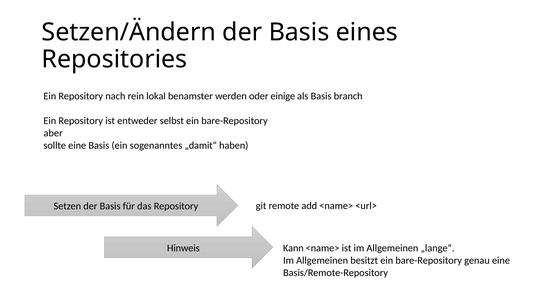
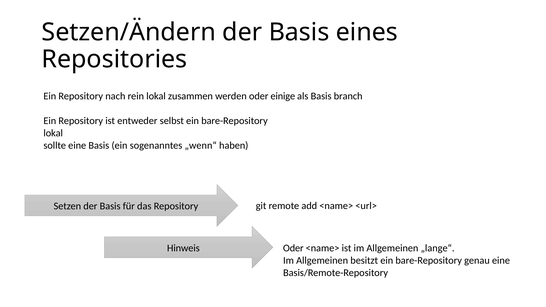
benamster: benamster -> zusammen
aber at (53, 133): aber -> lokal
„damit“: „damit“ -> „wenn“
Hinweis Kann: Kann -> Oder
